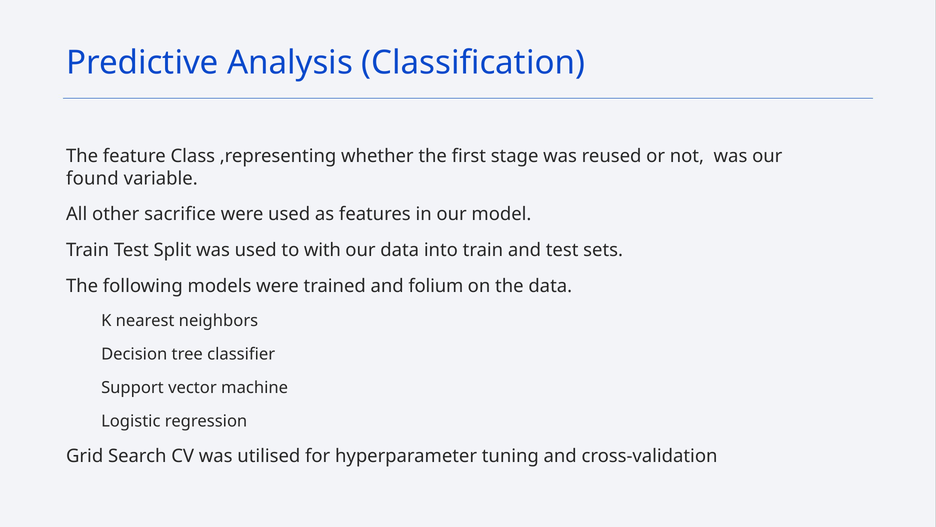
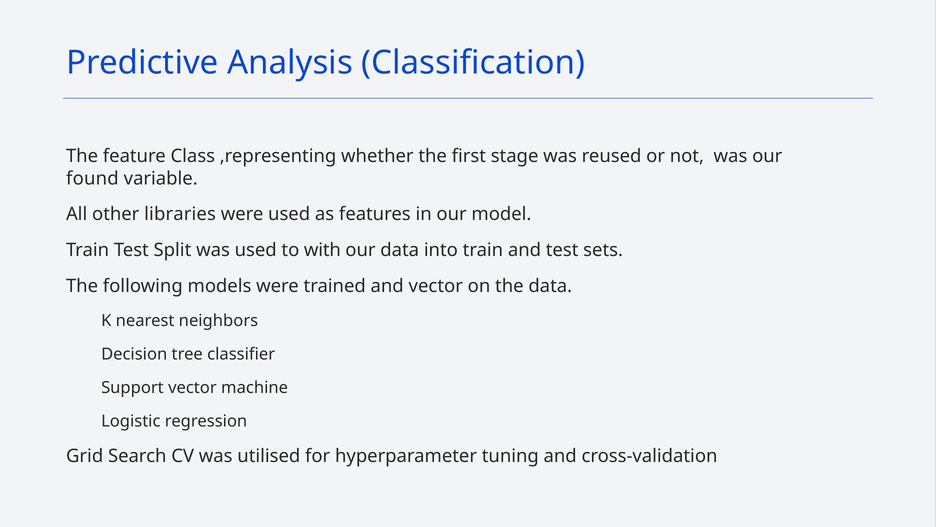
sacrifice: sacrifice -> libraries
and folium: folium -> vector
